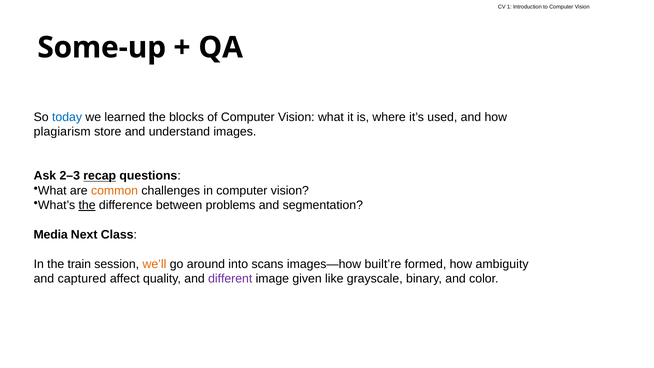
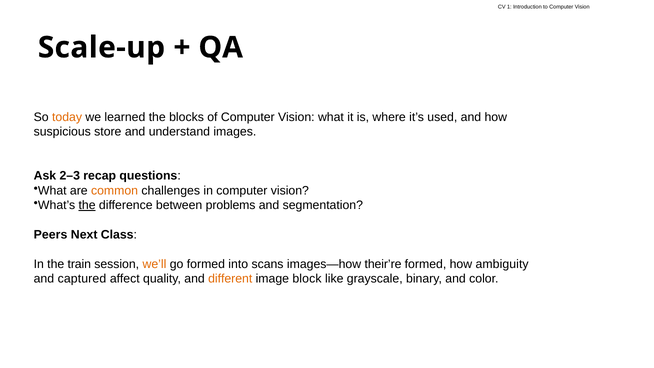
Some-up: Some-up -> Scale-up
today colour: blue -> orange
plagiarism: plagiarism -> suspicious
recap underline: present -> none
Media: Media -> Peers
go around: around -> formed
built’re: built’re -> their’re
different colour: purple -> orange
given: given -> block
